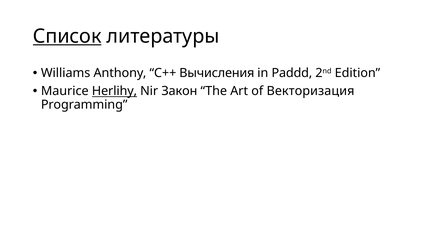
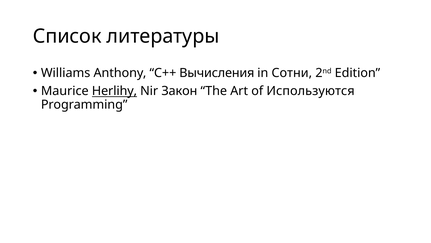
Список underline: present -> none
Paddd: Paddd -> Сотни
Векторизация: Векторизация -> Используются
